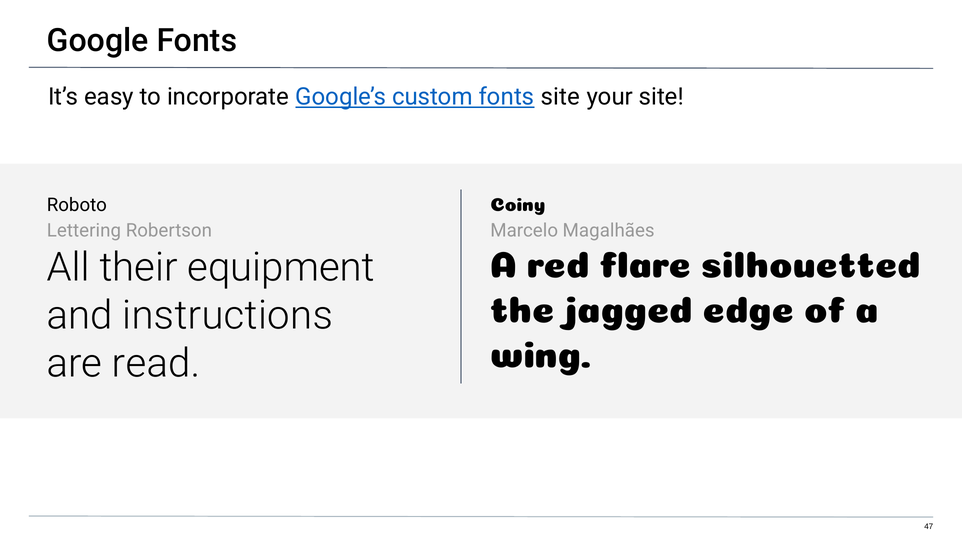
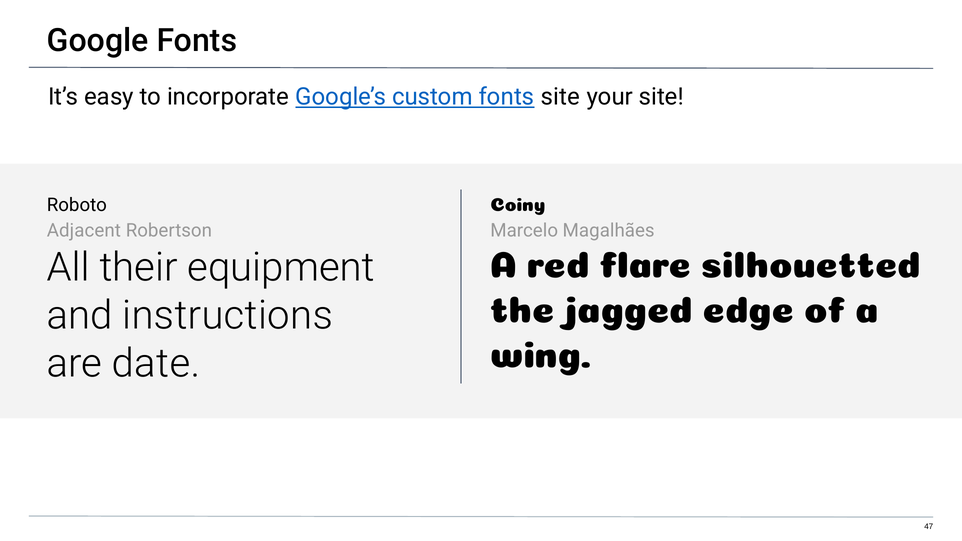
Lettering: Lettering -> Adjacent
read: read -> date
